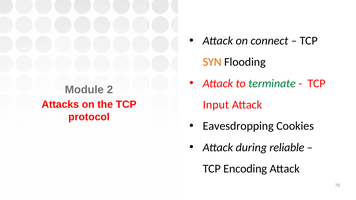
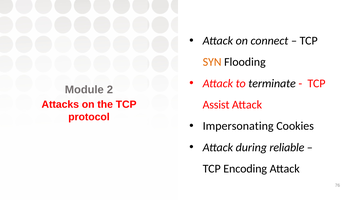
terminate colour: green -> black
Input: Input -> Assist
Eavesdropping: Eavesdropping -> Impersonating
